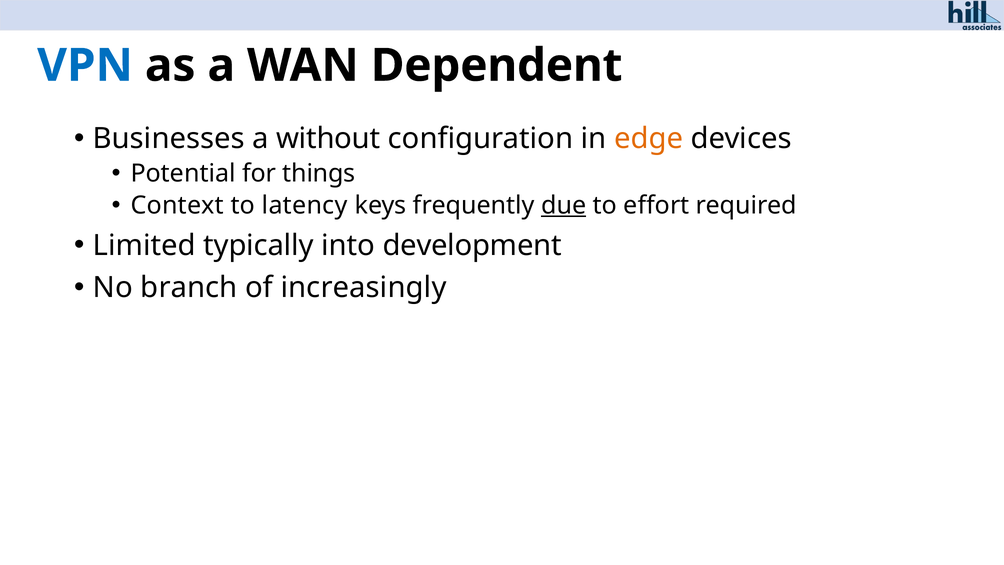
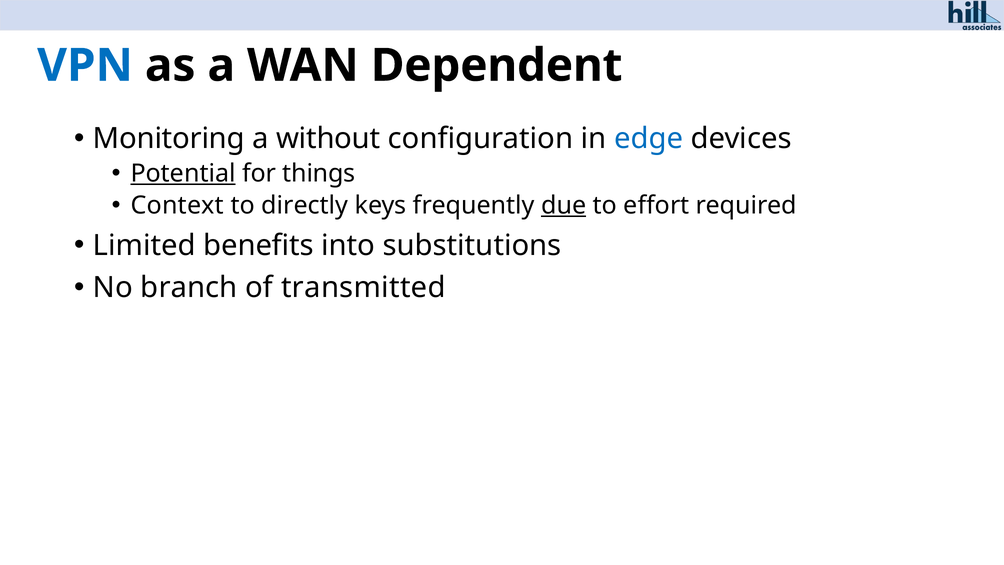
Businesses: Businesses -> Monitoring
edge colour: orange -> blue
Potential underline: none -> present
latency: latency -> directly
typically: typically -> benefits
development: development -> substitutions
increasingly: increasingly -> transmitted
